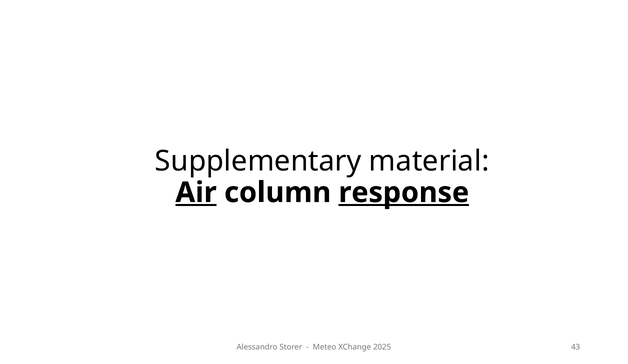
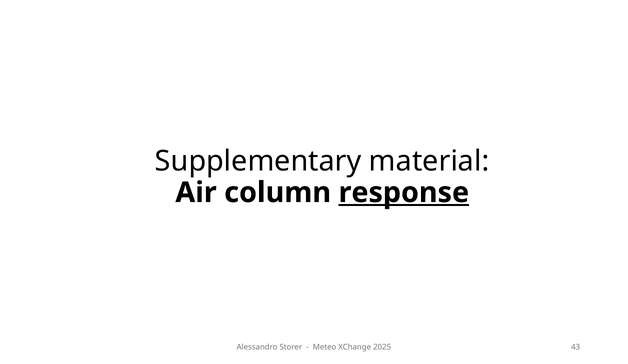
Air underline: present -> none
